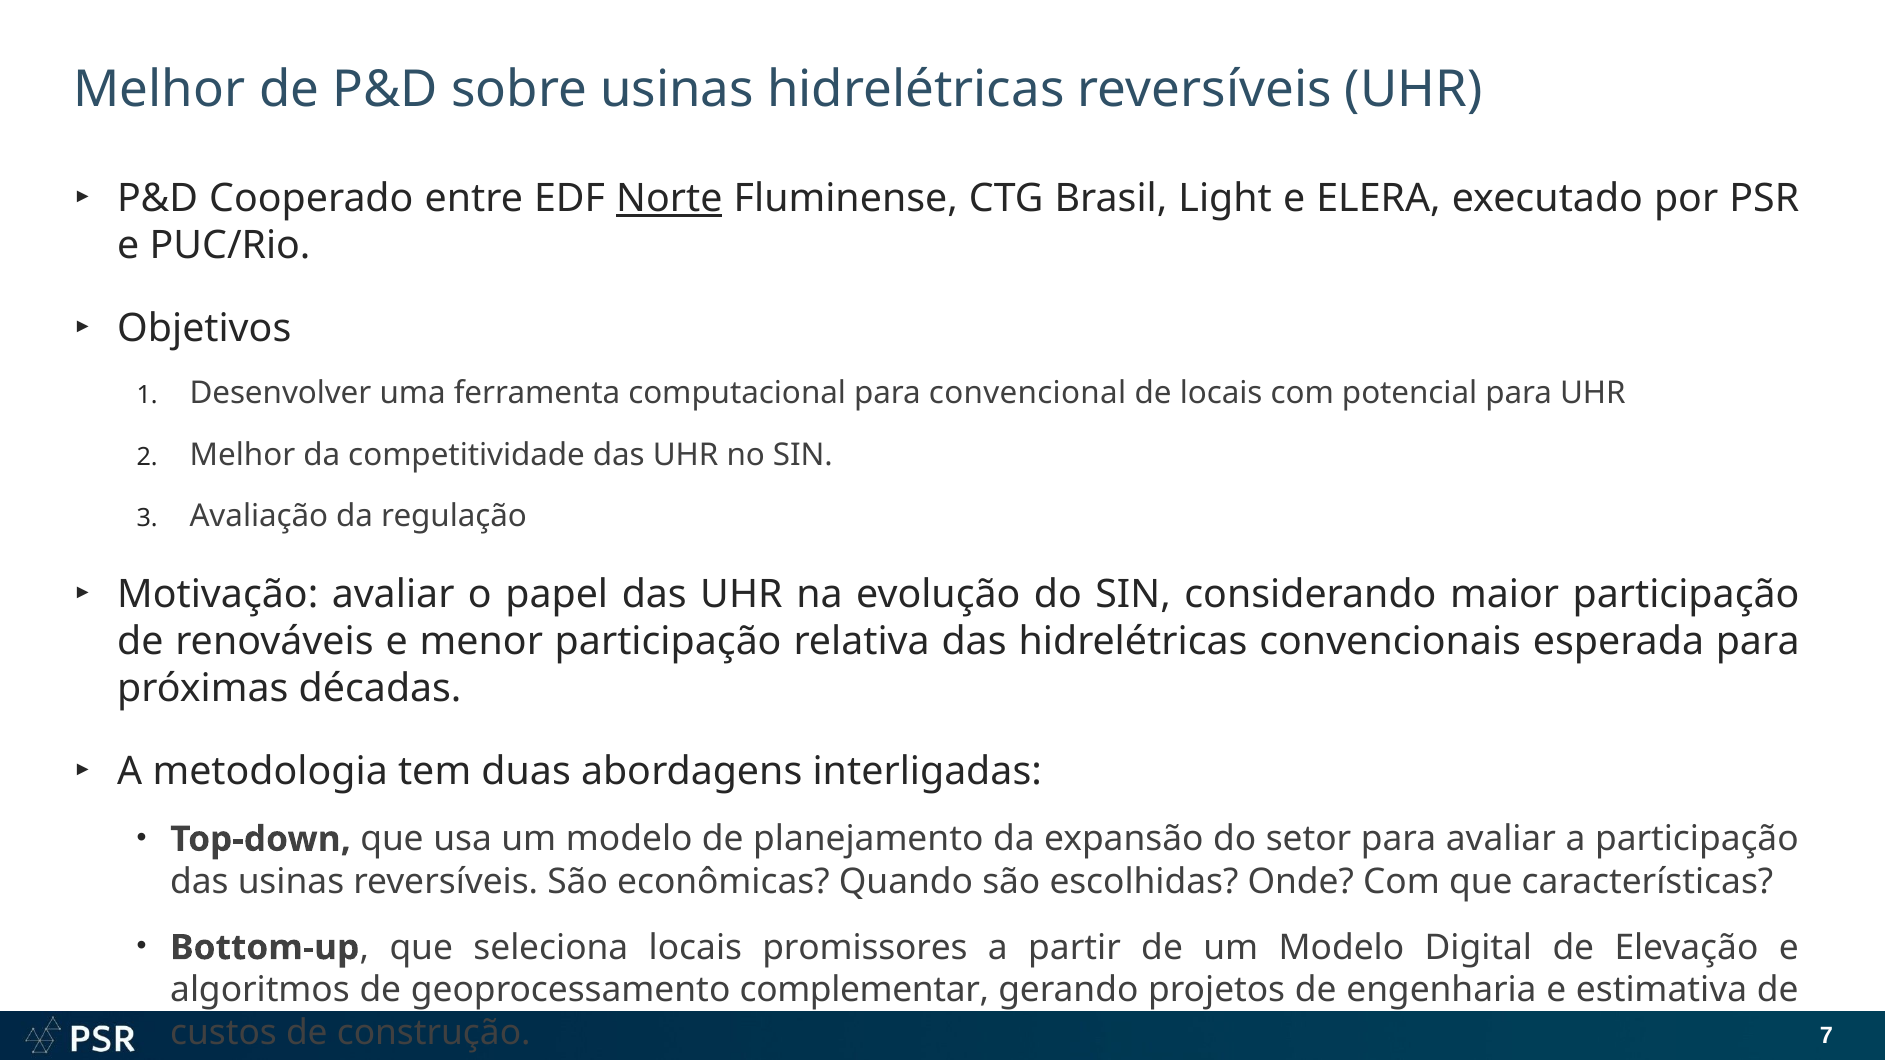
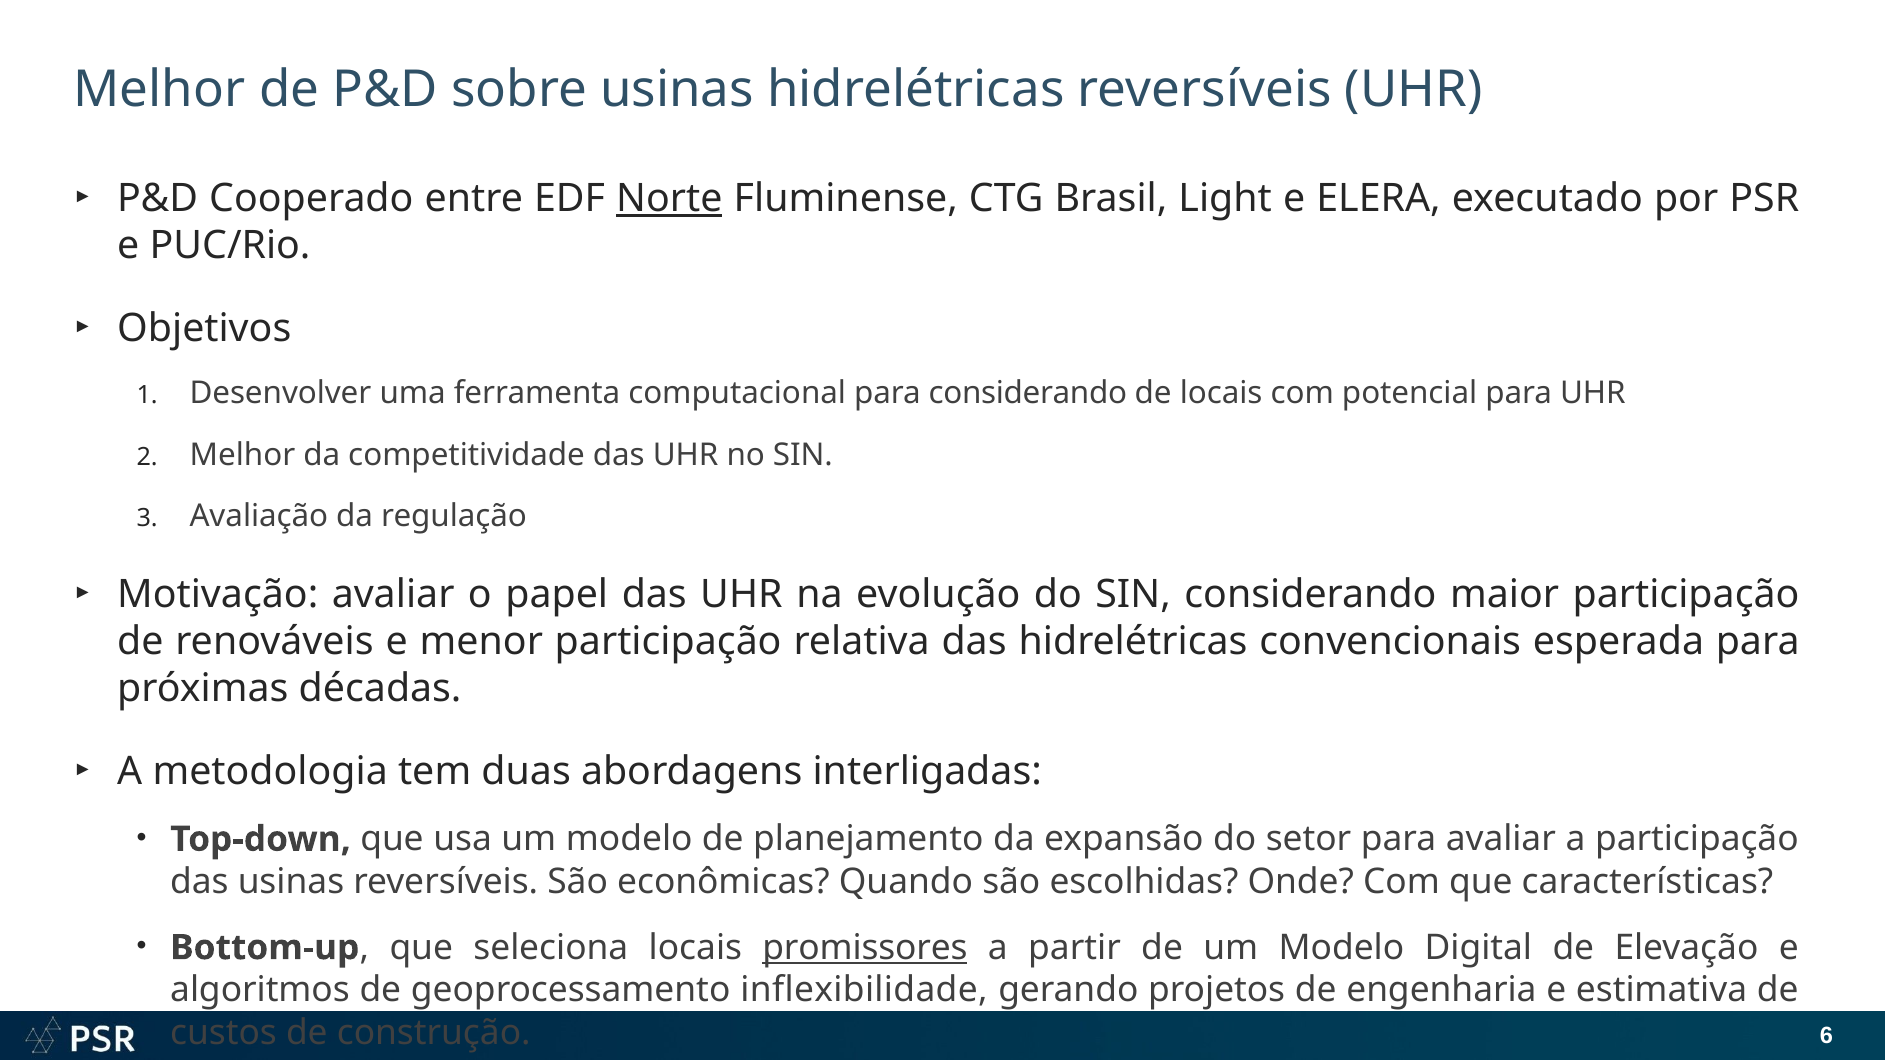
para convencional: convencional -> considerando
promissores underline: none -> present
complementar: complementar -> inflexibilidade
7: 7 -> 6
